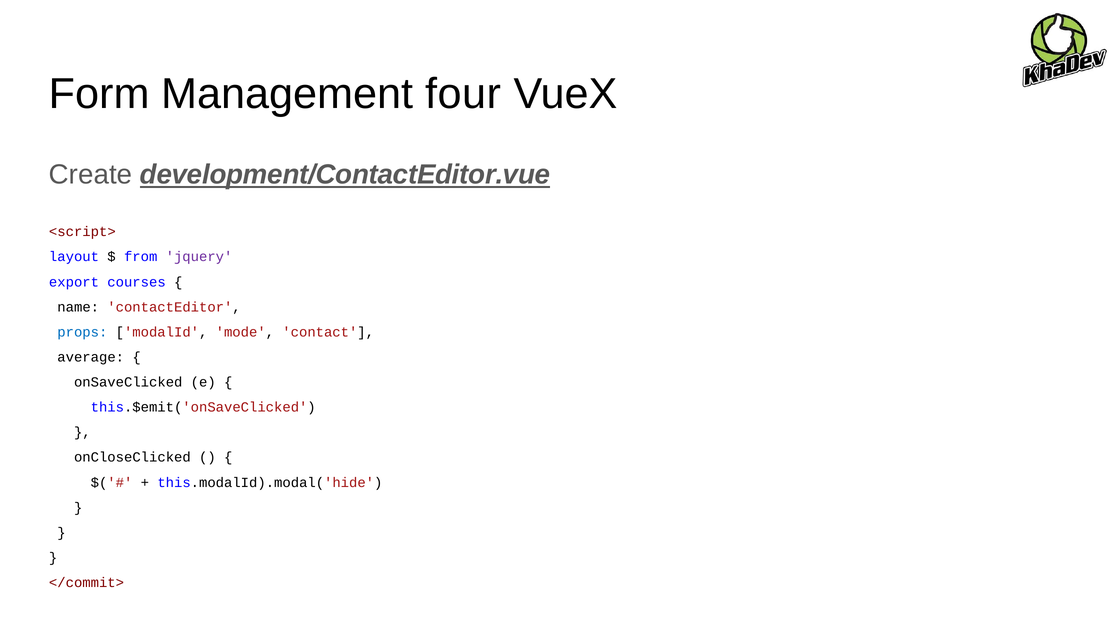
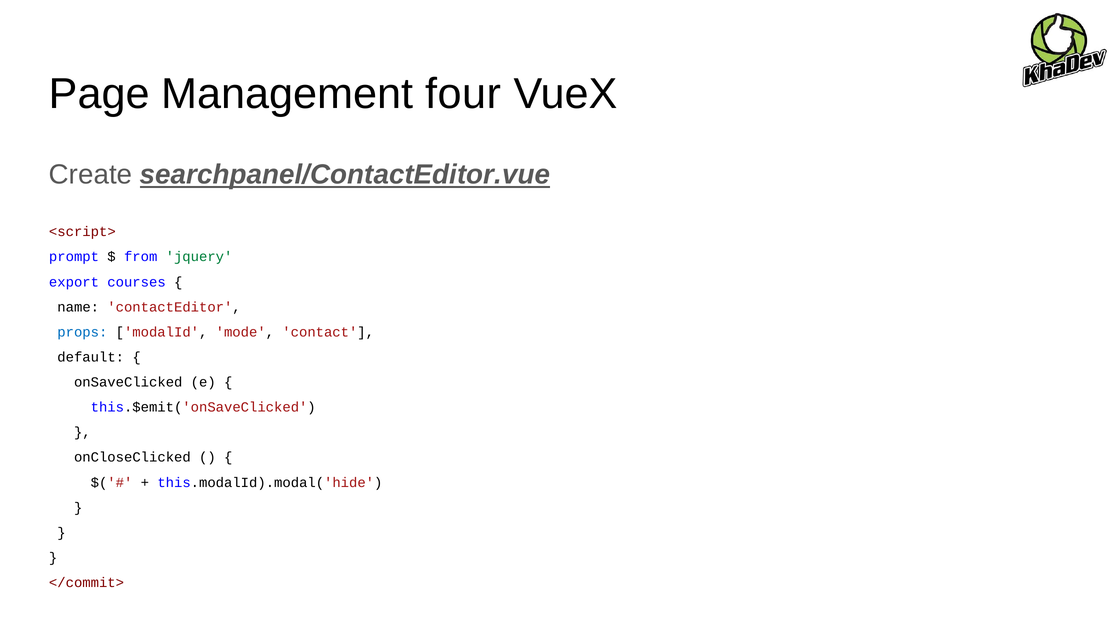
Form: Form -> Page
development/ContactEditor.vue: development/ContactEditor.vue -> searchpanel/ContactEditor.vue
layout: layout -> prompt
jquery colour: purple -> green
average: average -> default
